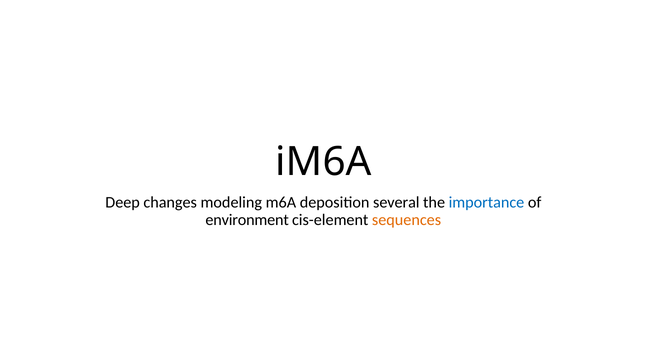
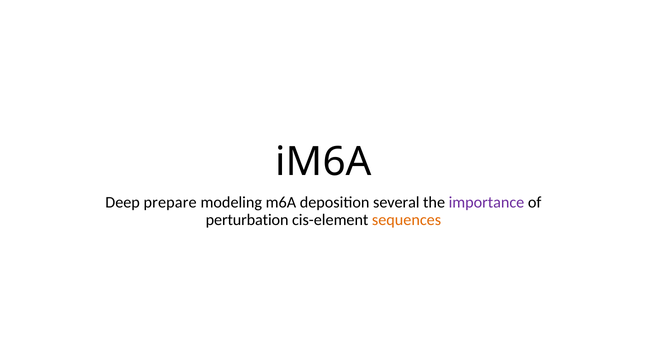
changes: changes -> prepare
importance colour: blue -> purple
environment: environment -> perturbation
